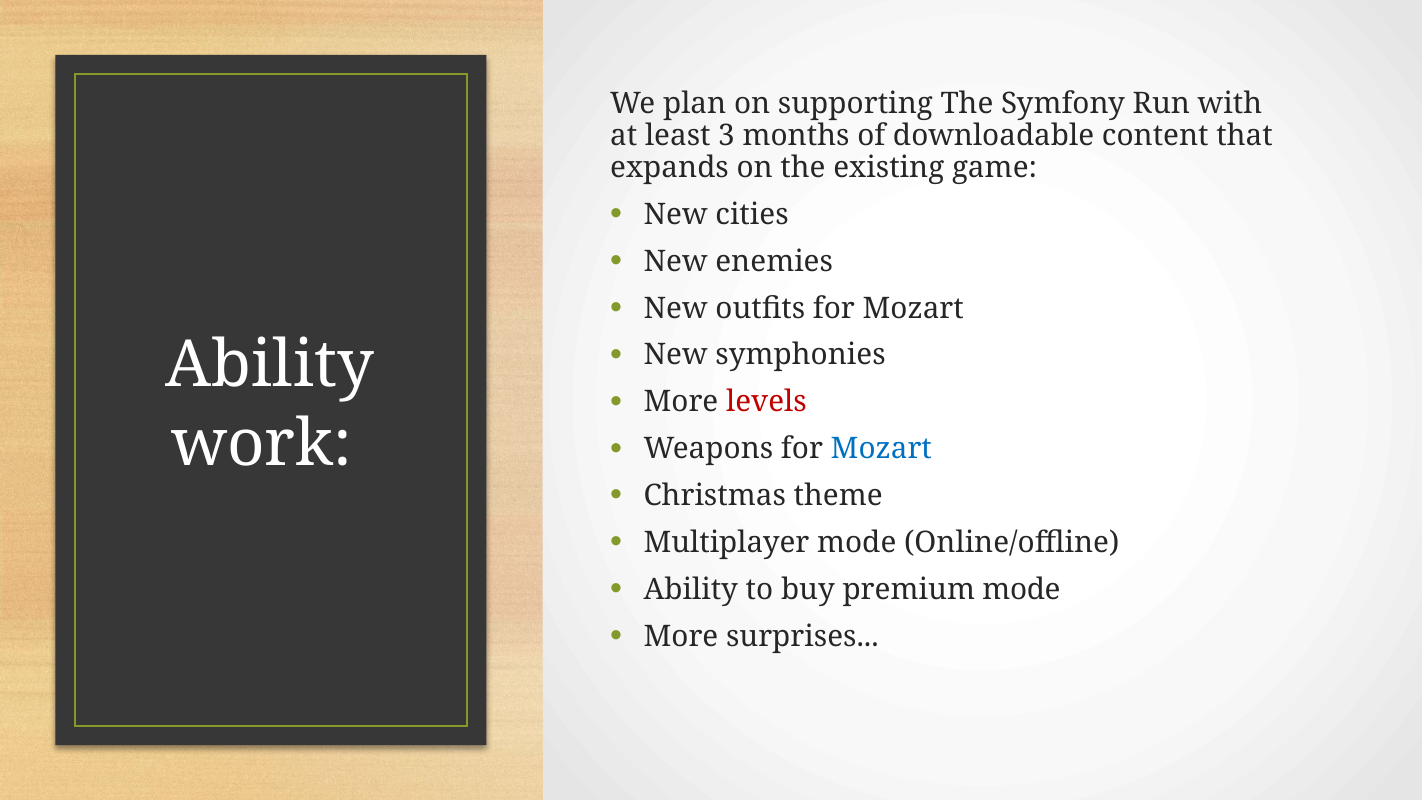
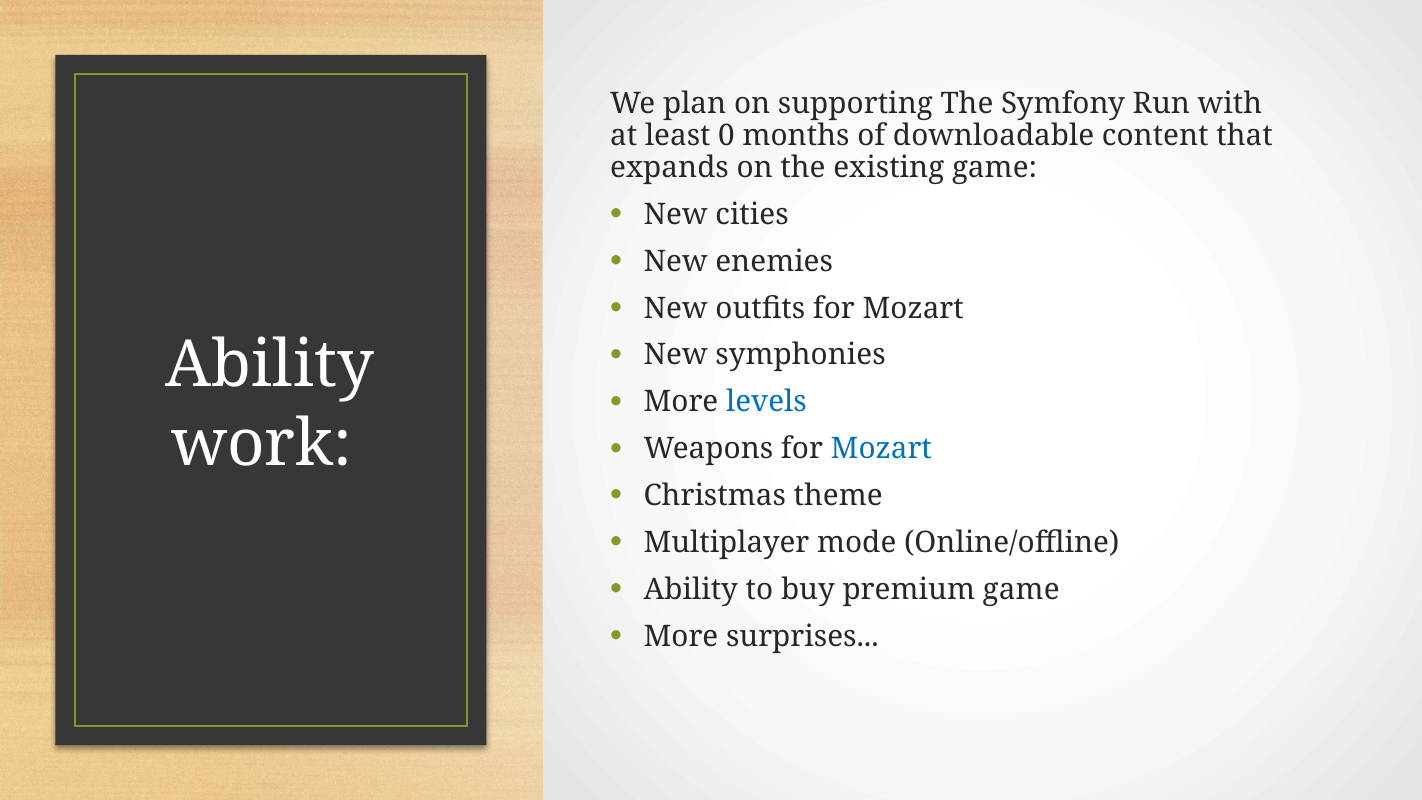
3: 3 -> 0
levels colour: red -> blue
premium mode: mode -> game
